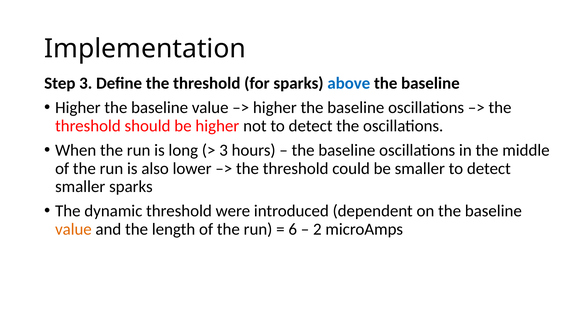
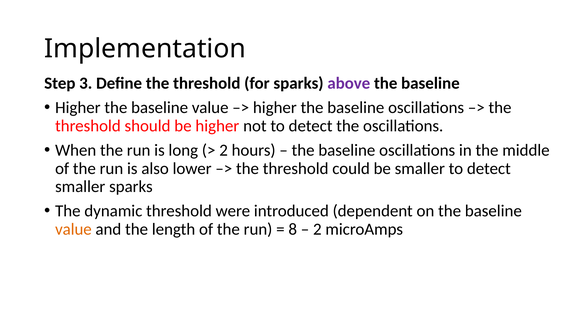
above colour: blue -> purple
3 at (224, 150): 3 -> 2
6: 6 -> 8
